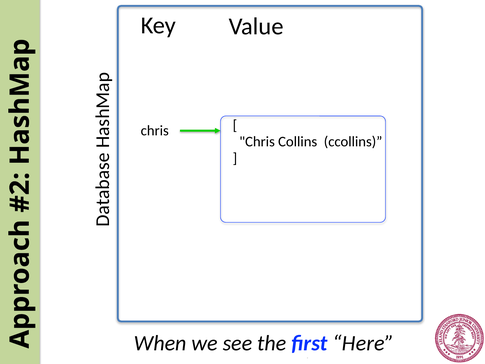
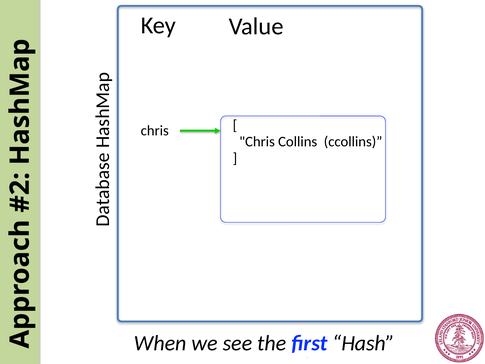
Here: Here -> Hash
